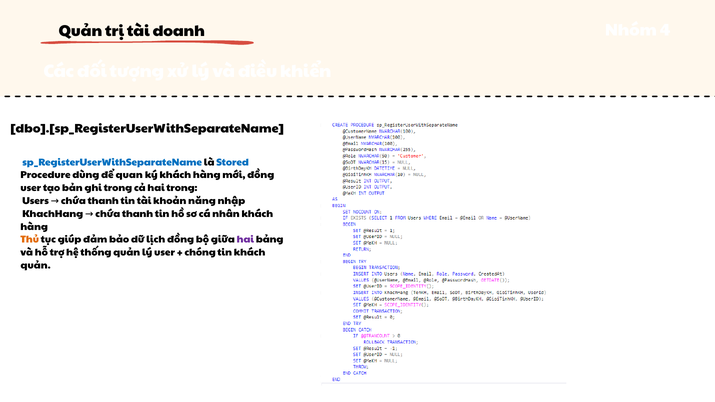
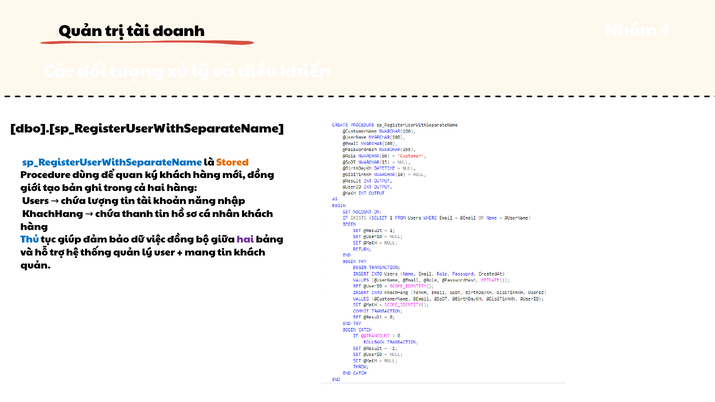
Stored colour: blue -> orange
user at (31, 188): user -> giới
hai trong: trong -> hàng
Users chứa thanh: thanh -> lượng
Thủ colour: orange -> blue
lịch: lịch -> việc
chóng: chóng -> mang
